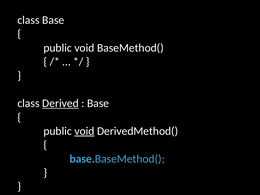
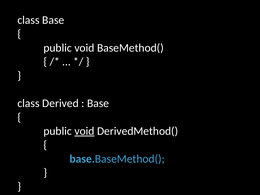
Derived underline: present -> none
